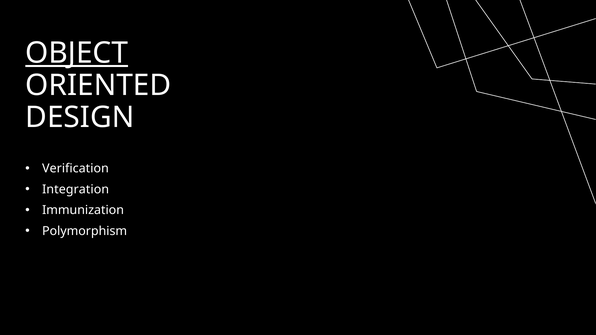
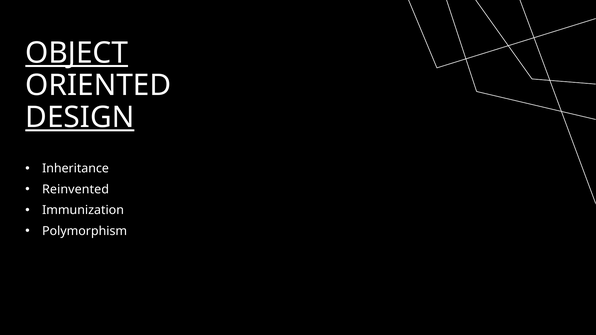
DESIGN underline: none -> present
Verification: Verification -> Inheritance
Integration: Integration -> Reinvented
